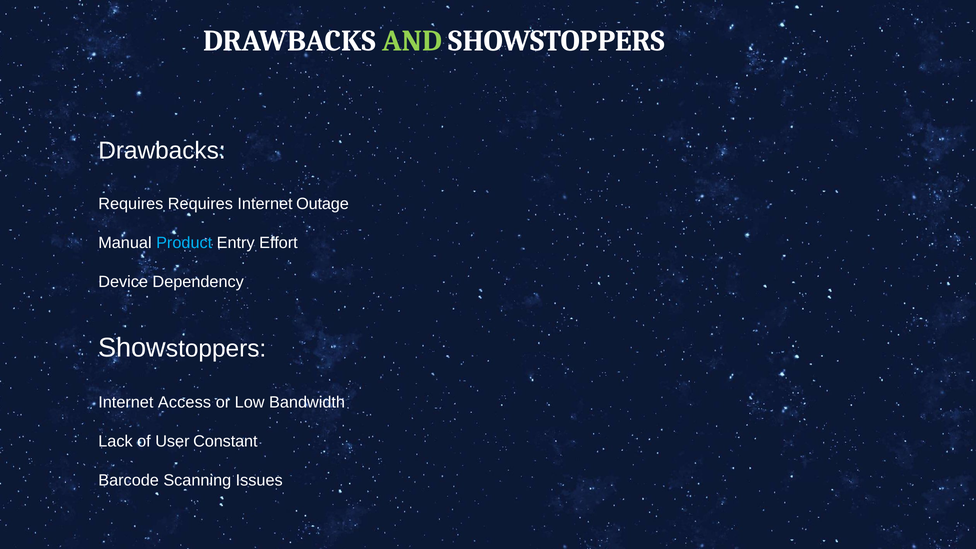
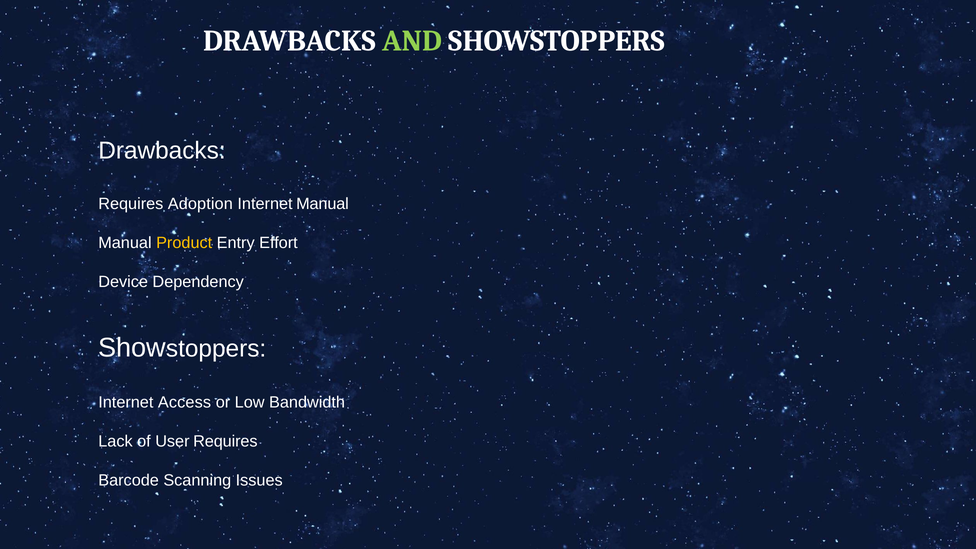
Requires Requires: Requires -> Adoption
Internet Outage: Outage -> Manual
Product colour: light blue -> yellow
User Constant: Constant -> Requires
